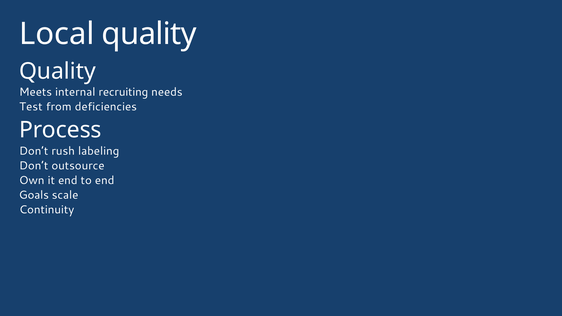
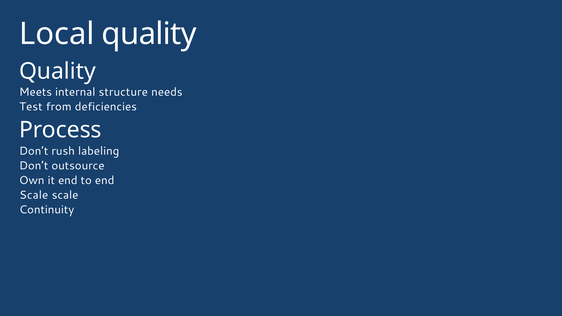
recruiting: recruiting -> structure
Goals at (34, 195): Goals -> Scale
